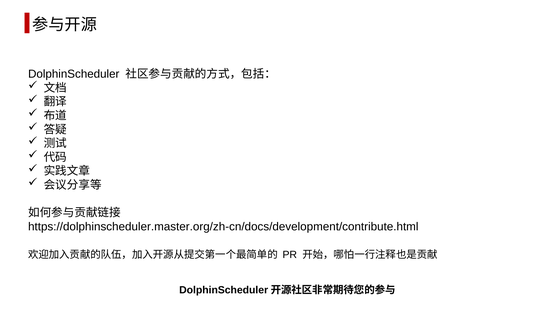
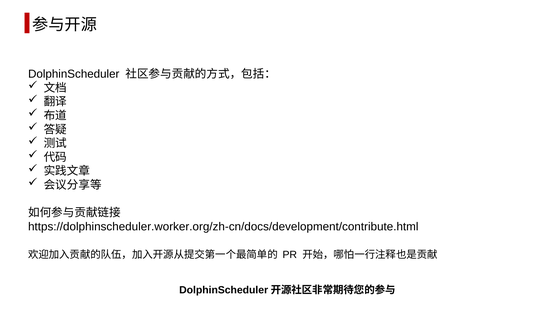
https://dolphinscheduler.master.org/zh-cn/docs/development/contribute.html: https://dolphinscheduler.master.org/zh-cn/docs/development/contribute.html -> https://dolphinscheduler.worker.org/zh-cn/docs/development/contribute.html
